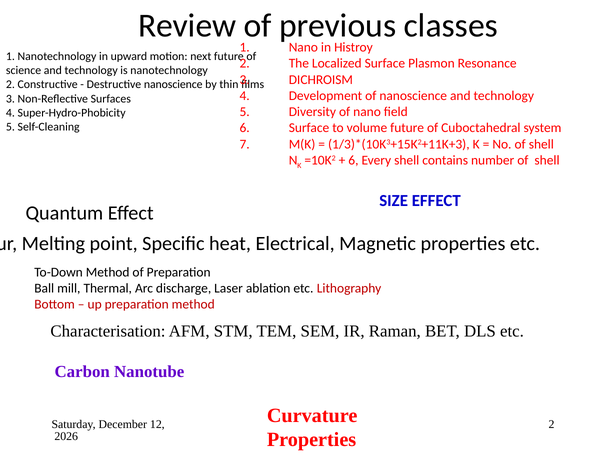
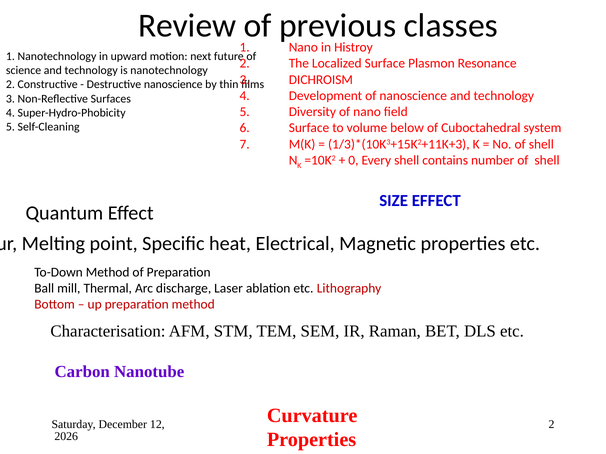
volume future: future -> below
6 at (353, 160): 6 -> 0
